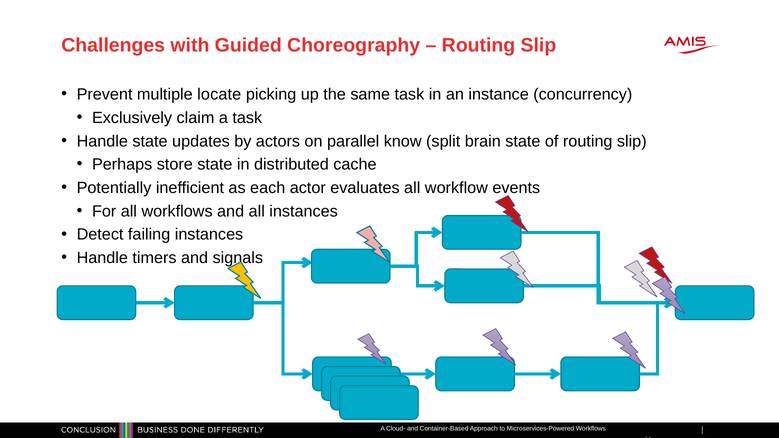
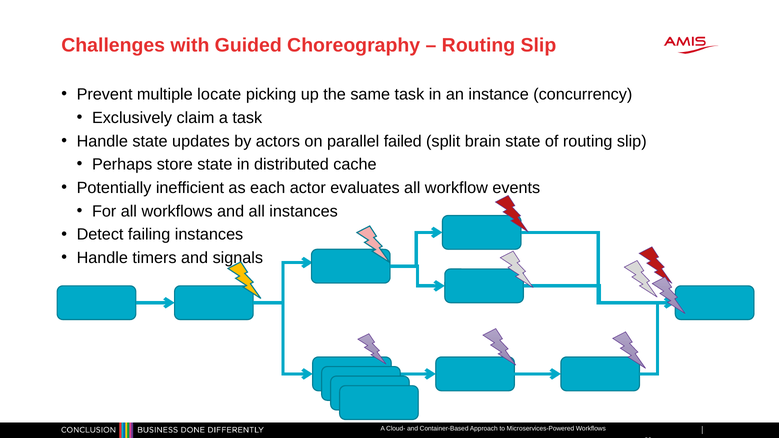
know: know -> failed
